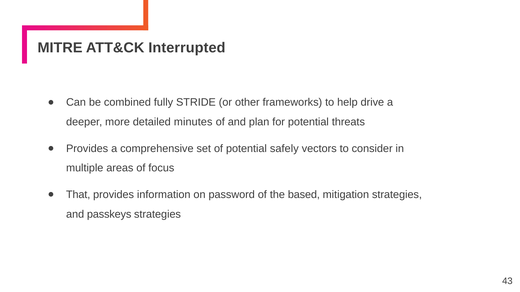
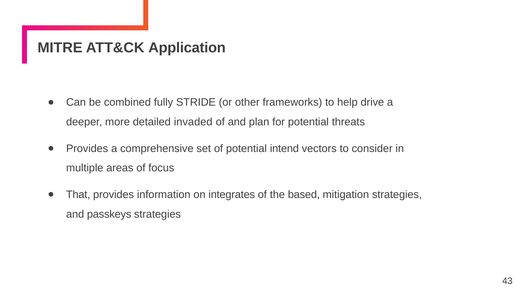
Interrupted: Interrupted -> Application
minutes: minutes -> invaded
safely: safely -> intend
password: password -> integrates
